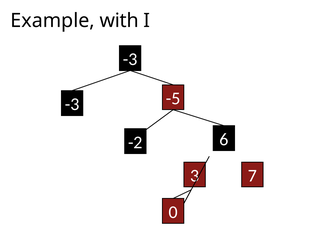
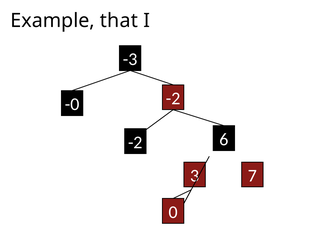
with: with -> that
-5 at (173, 98): -5 -> -2
-3 at (72, 104): -3 -> -0
